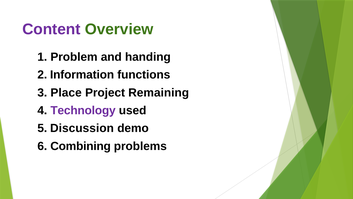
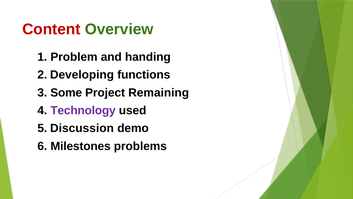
Content colour: purple -> red
Information: Information -> Developing
Place: Place -> Some
Combining: Combining -> Milestones
